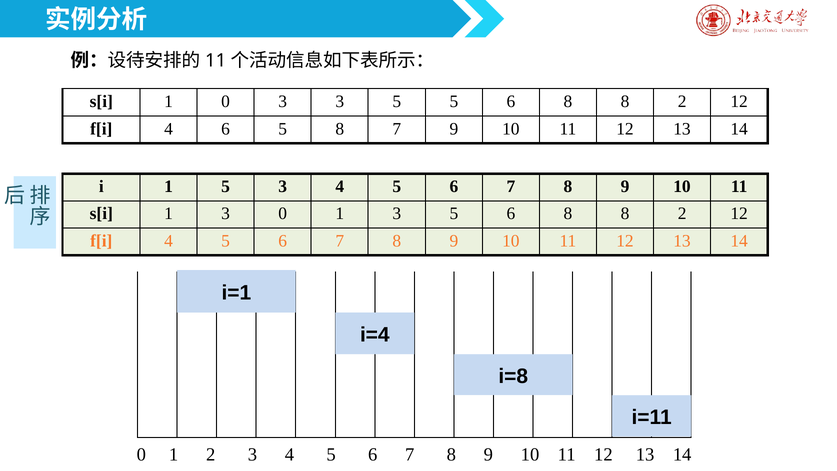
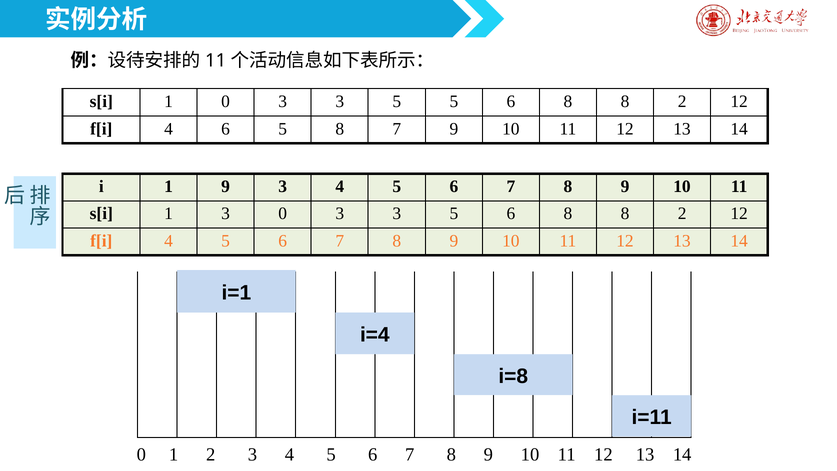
1 5: 5 -> 9
3 0 1: 1 -> 3
